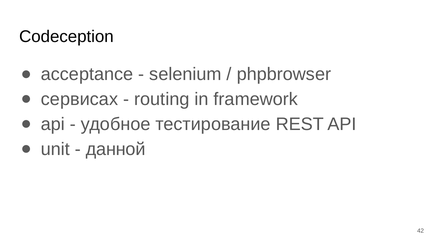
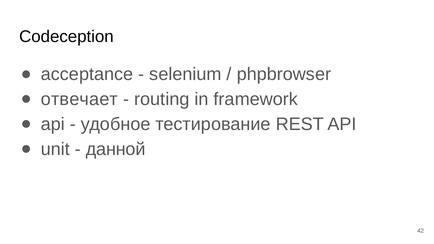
сервисах: сервисах -> отвечает
